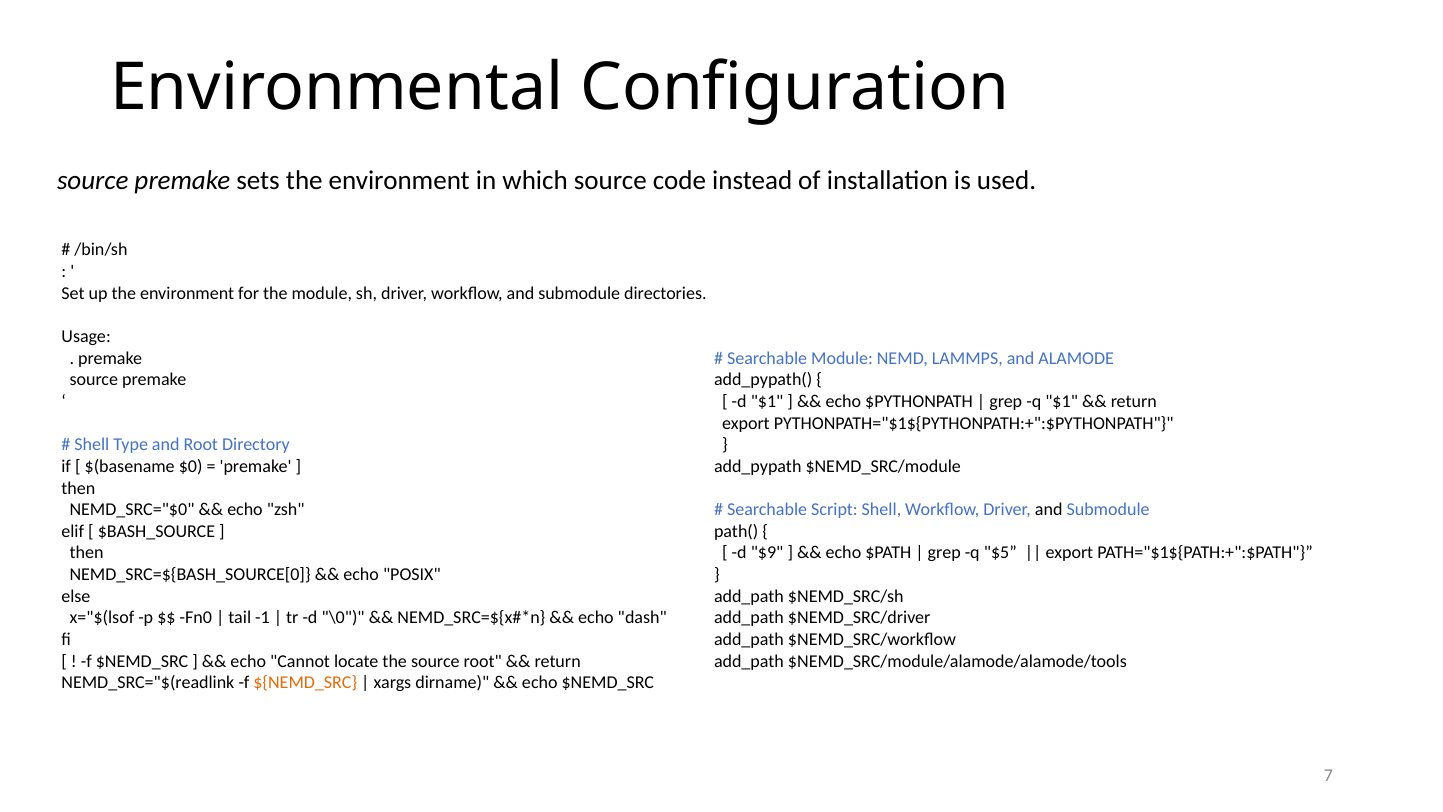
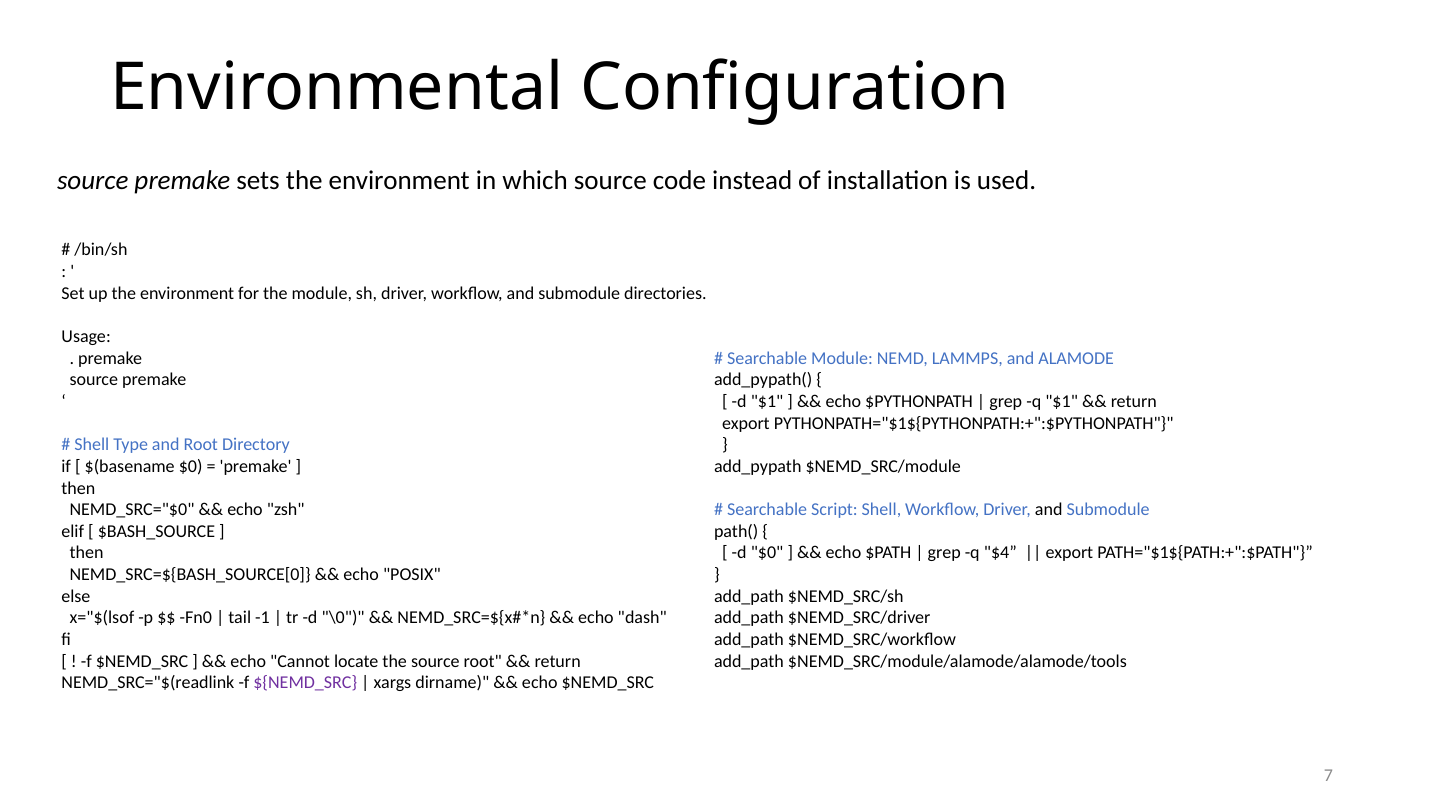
d $9: $9 -> $0
$5: $5 -> $4
${NEMD_SRC colour: orange -> purple
